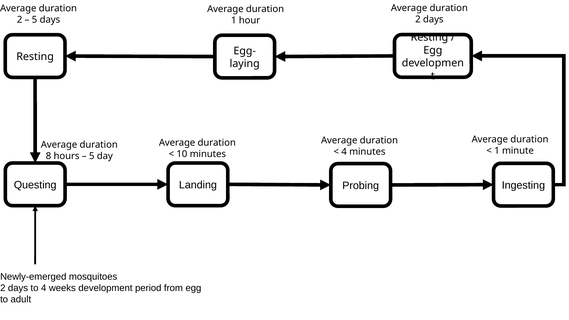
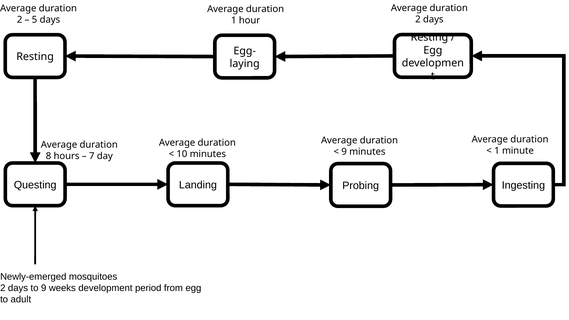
4 at (344, 152): 4 -> 9
5 at (92, 156): 5 -> 7
to 4: 4 -> 9
